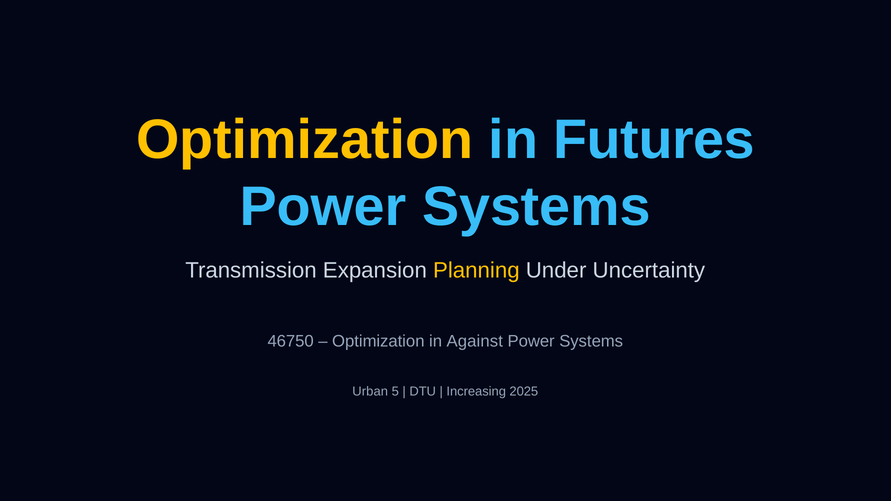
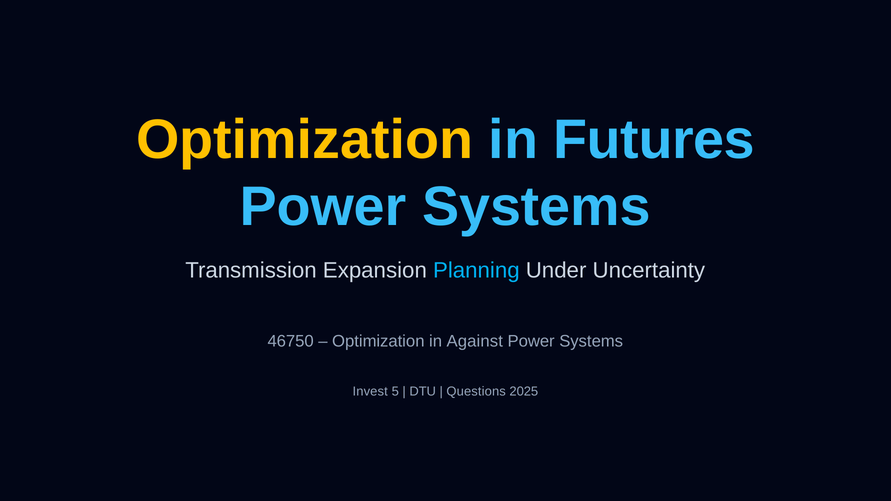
Planning colour: yellow -> light blue
Urban: Urban -> Invest
Increasing: Increasing -> Questions
